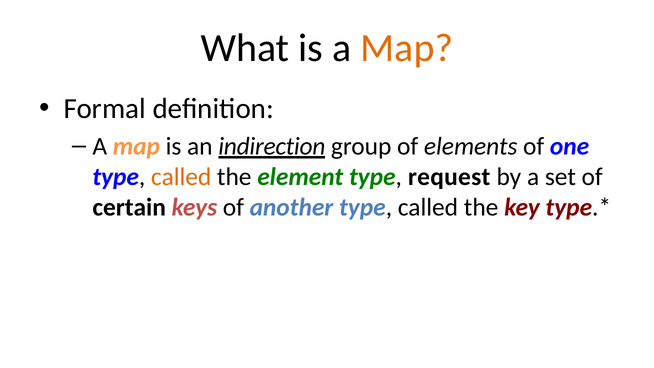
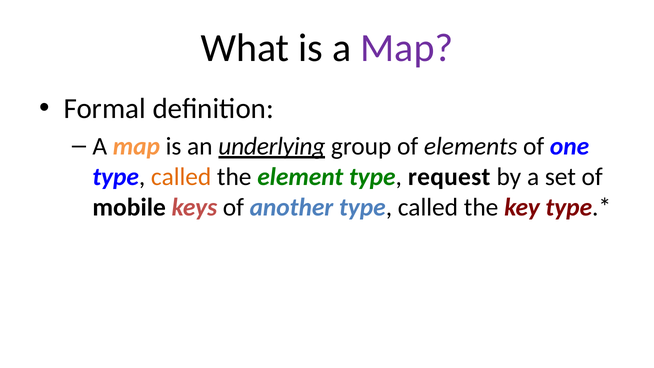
Map at (407, 48) colour: orange -> purple
indirection: indirection -> underlying
certain: certain -> mobile
